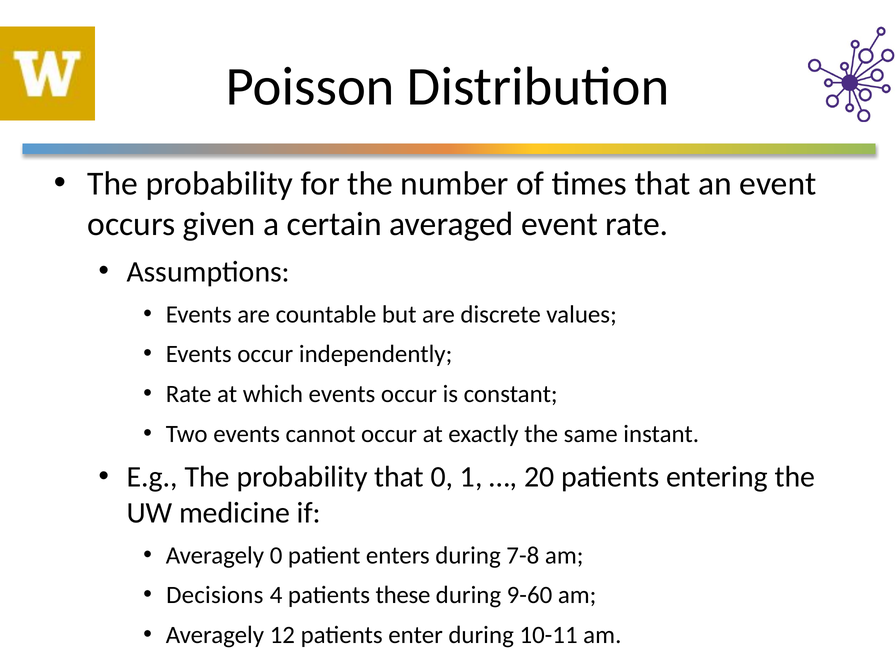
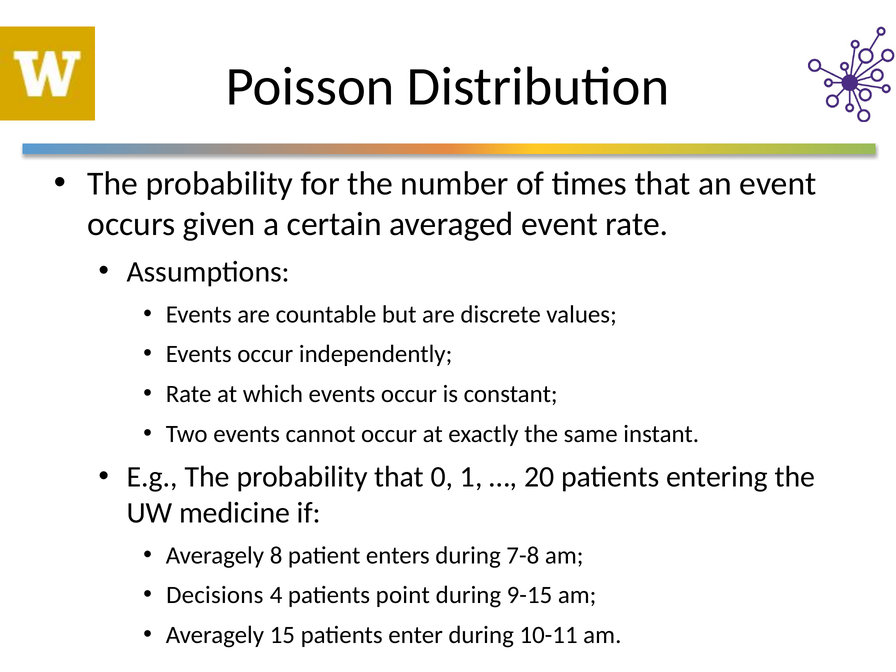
Averagely 0: 0 -> 8
these: these -> point
9-60: 9-60 -> 9-15
12: 12 -> 15
